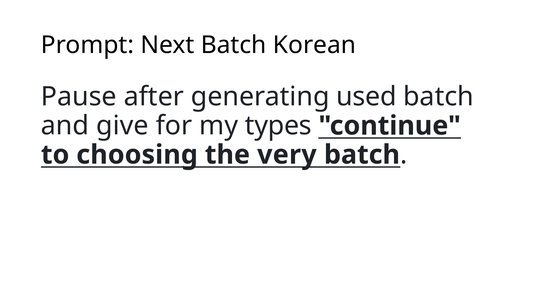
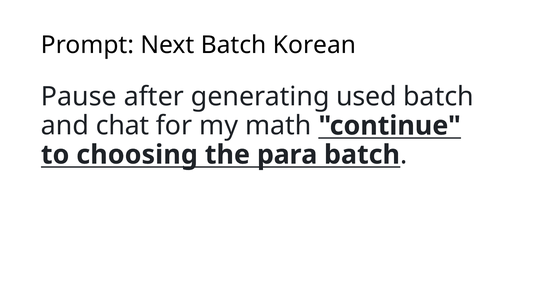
give: give -> chat
types: types -> math
very: very -> para
